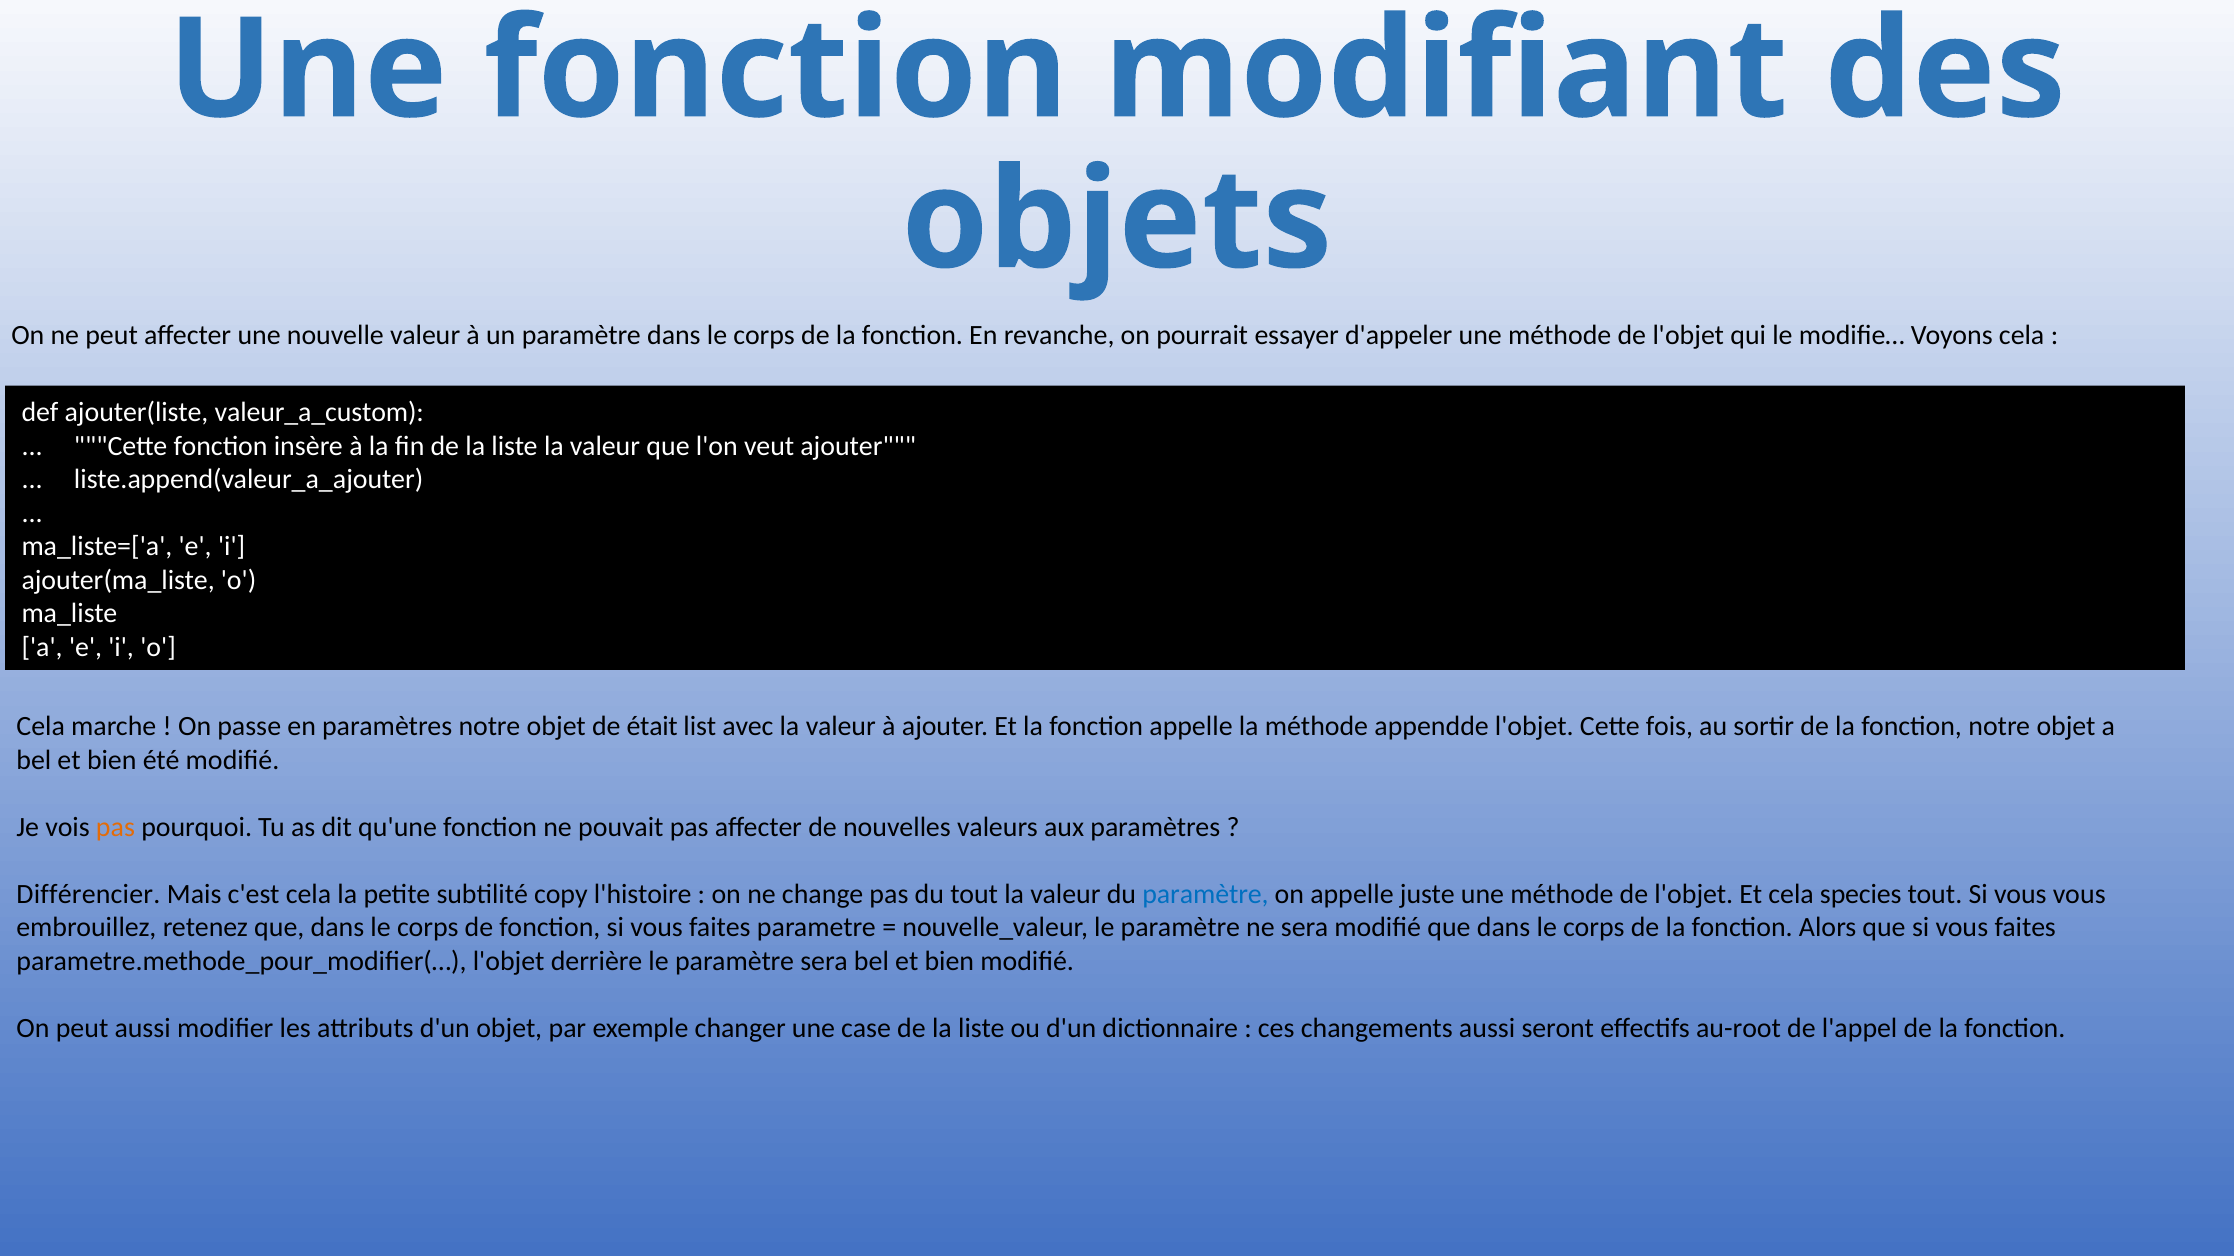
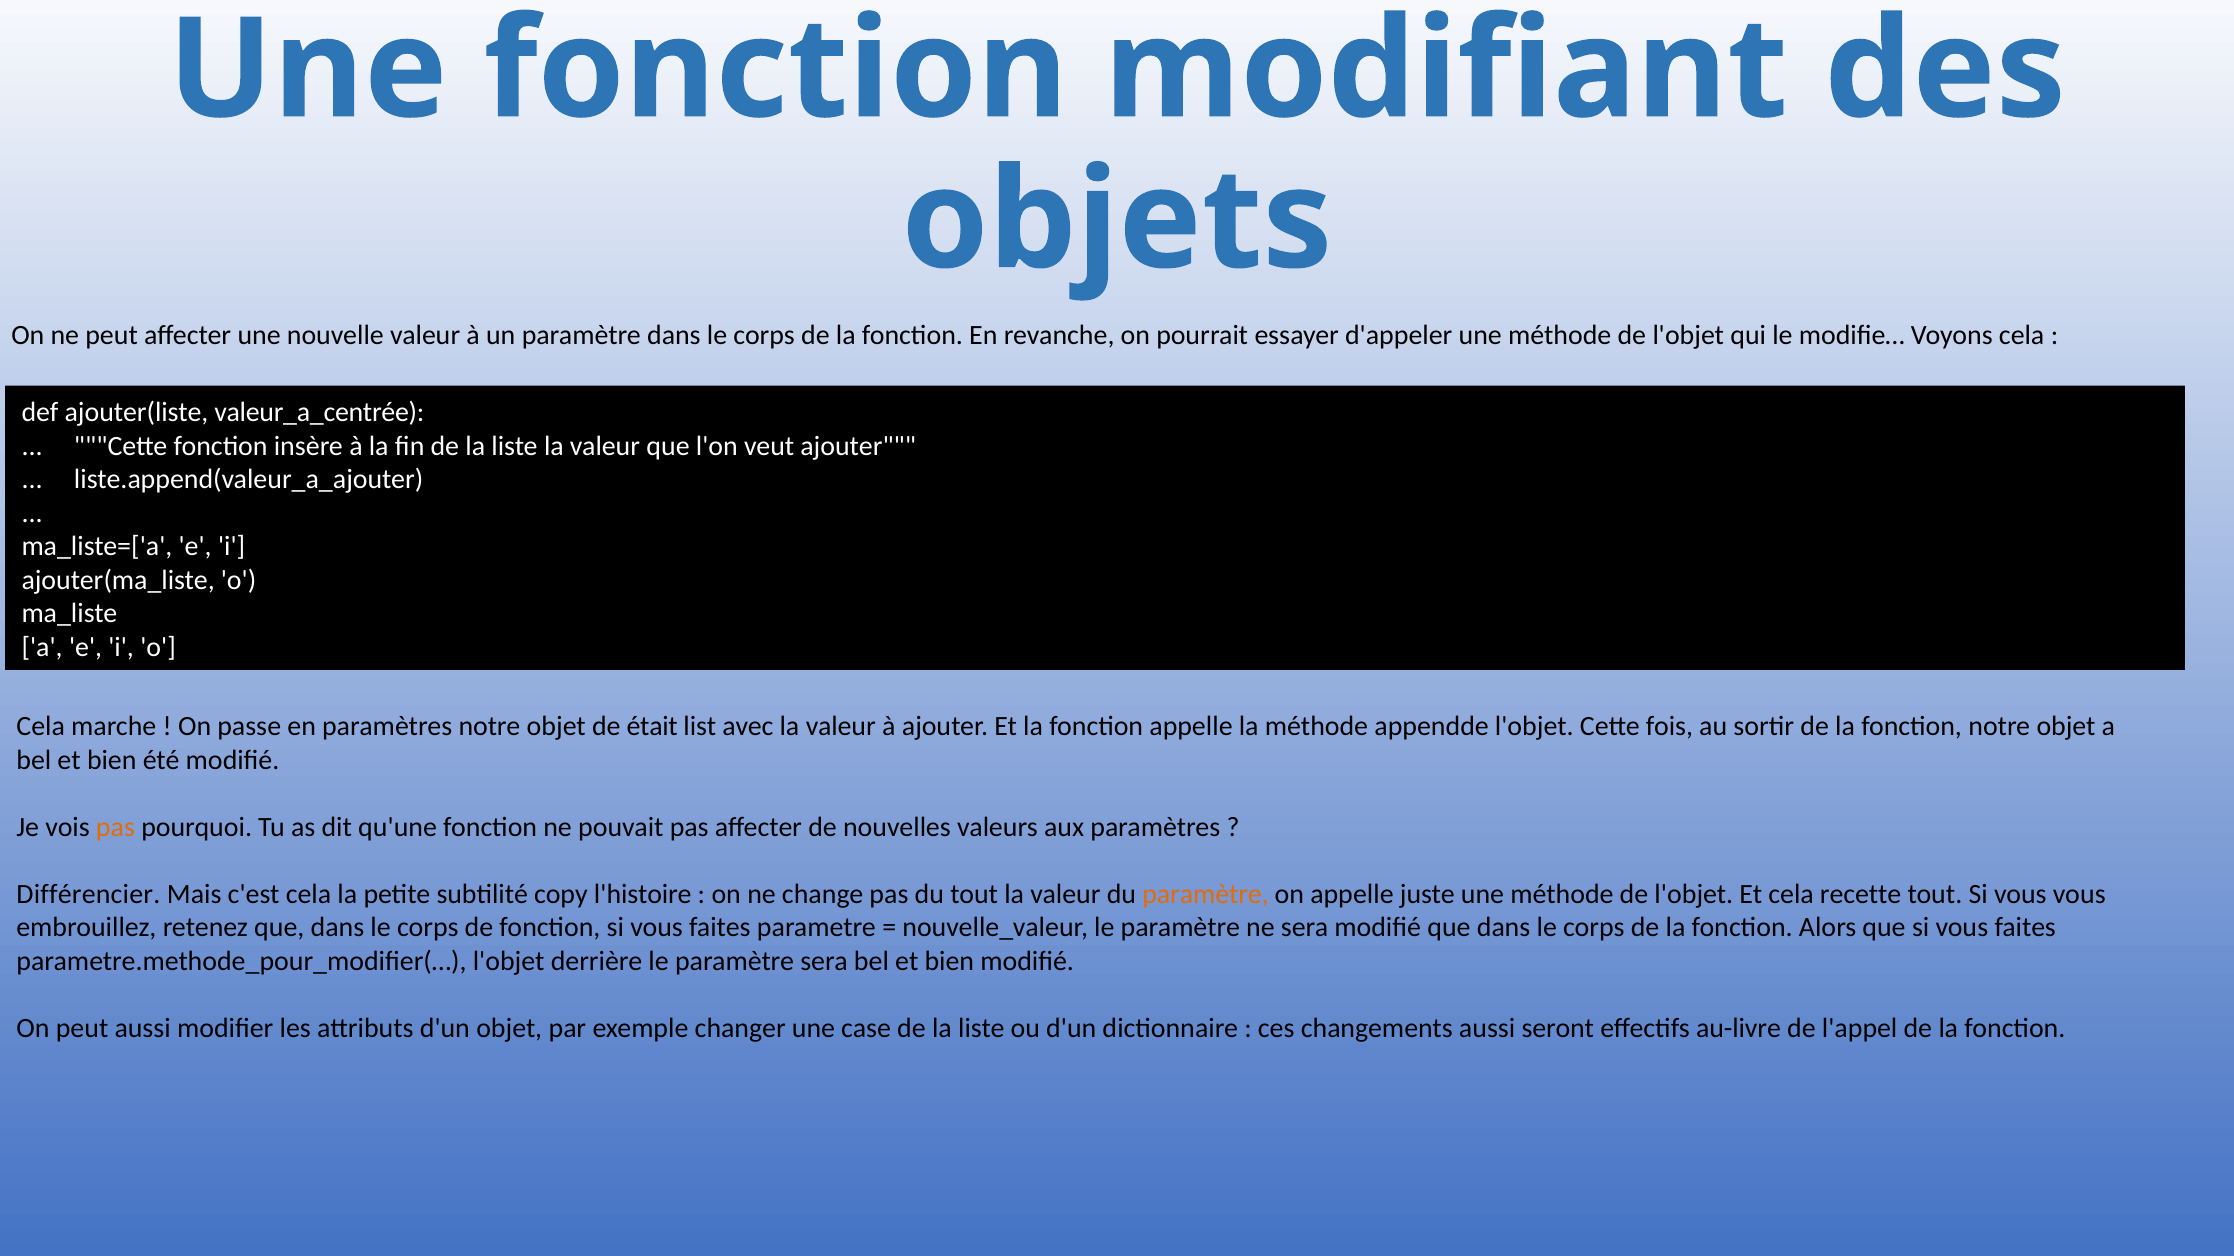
valeur_a_custom: valeur_a_custom -> valeur_a_centrée
paramètre at (1205, 894) colour: blue -> orange
species: species -> recette
au-root: au-root -> au-livre
